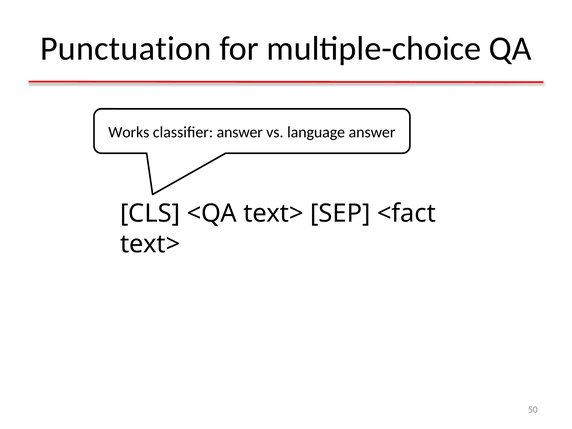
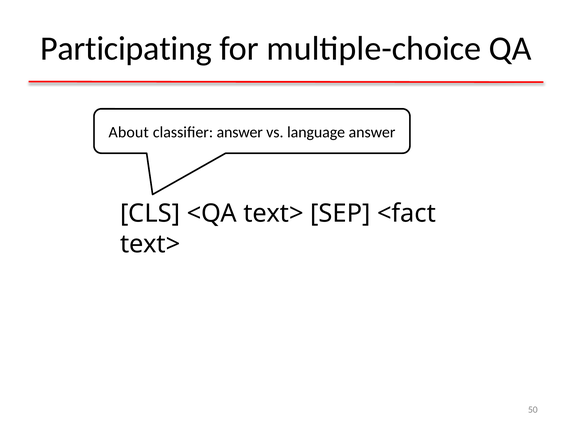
Punctuation: Punctuation -> Participating
Works: Works -> About
